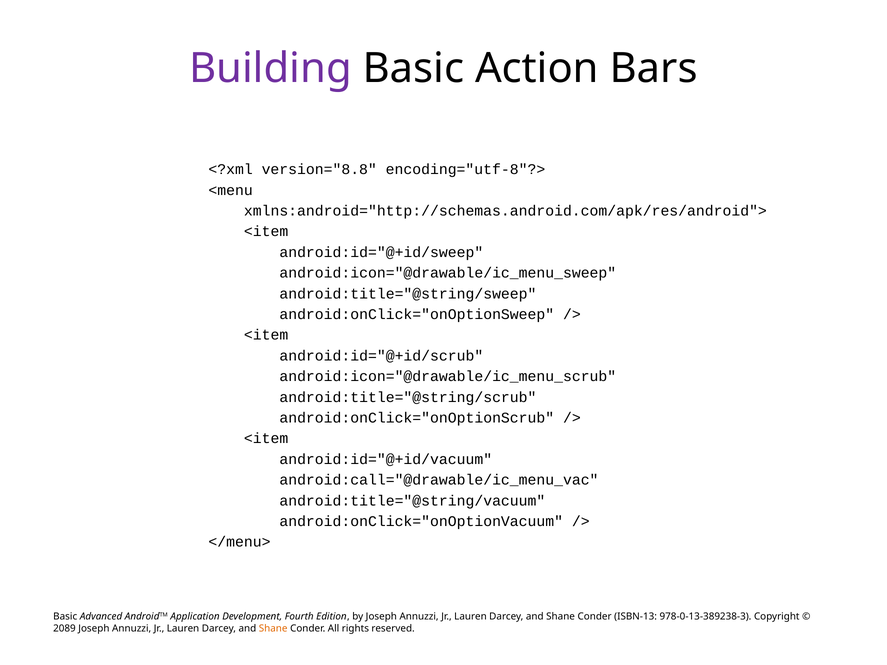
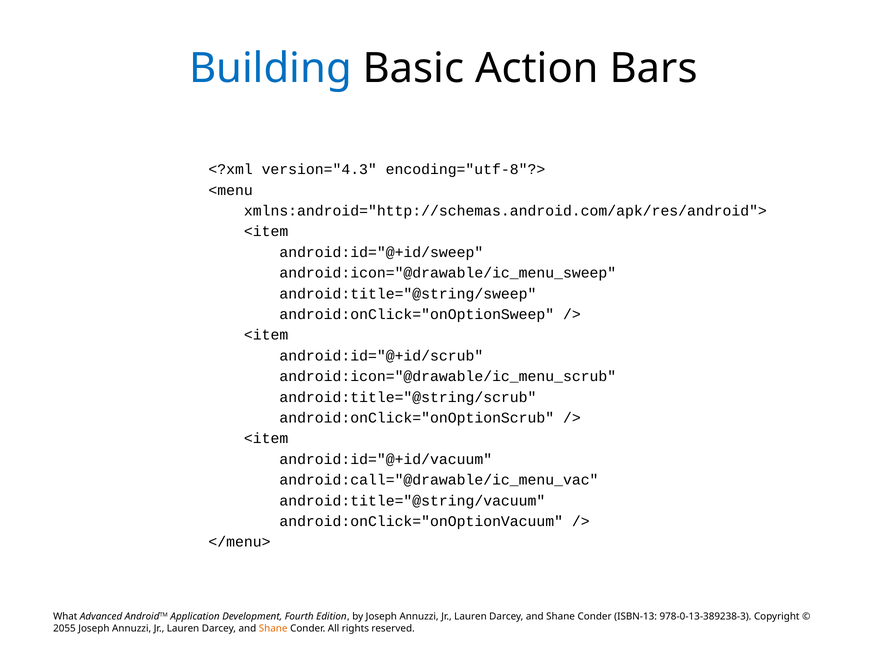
Building colour: purple -> blue
version="8.8: version="8.8 -> version="4.3
Basic at (65, 617): Basic -> What
2089: 2089 -> 2055
